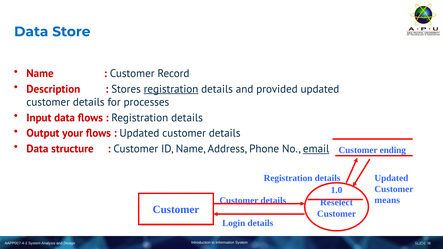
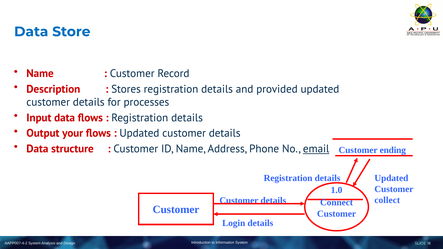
registration at (171, 89) underline: present -> none
means: means -> collect
Reselect: Reselect -> Connect
